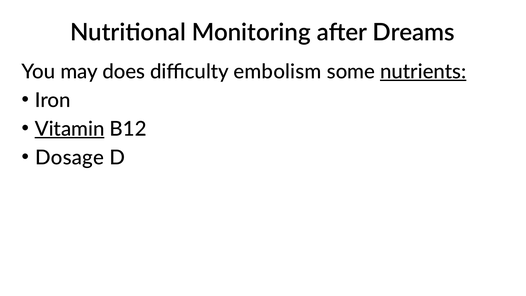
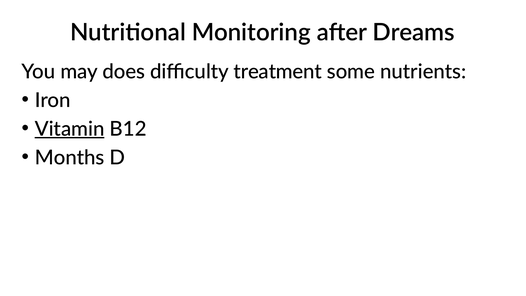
embolism: embolism -> treatment
nutrients underline: present -> none
Dosage: Dosage -> Months
